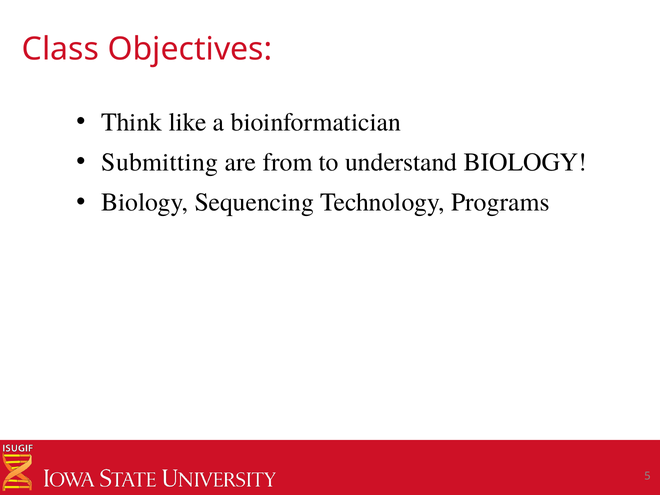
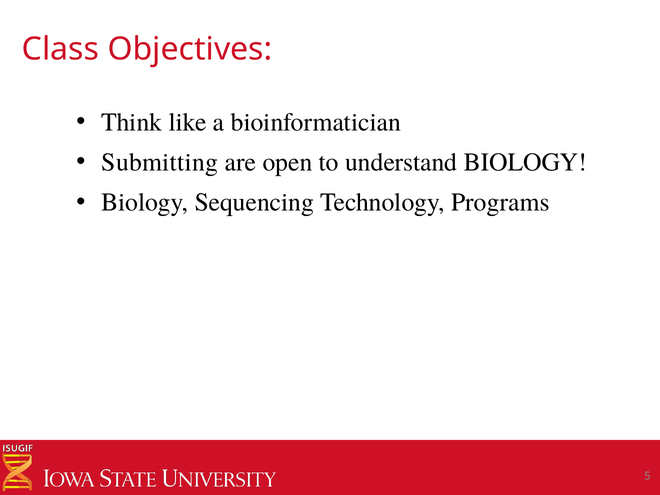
from: from -> open
